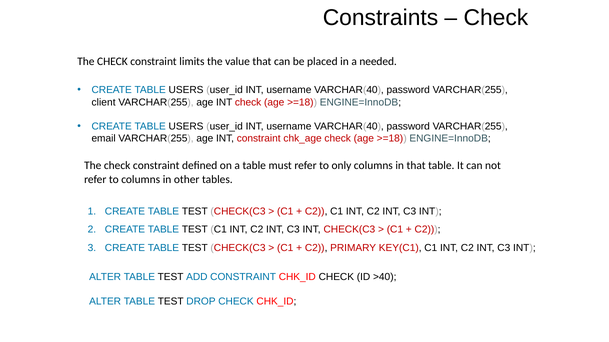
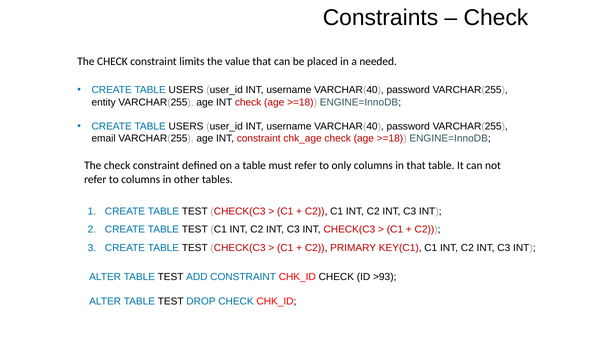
client: client -> entity
>40: >40 -> >93
